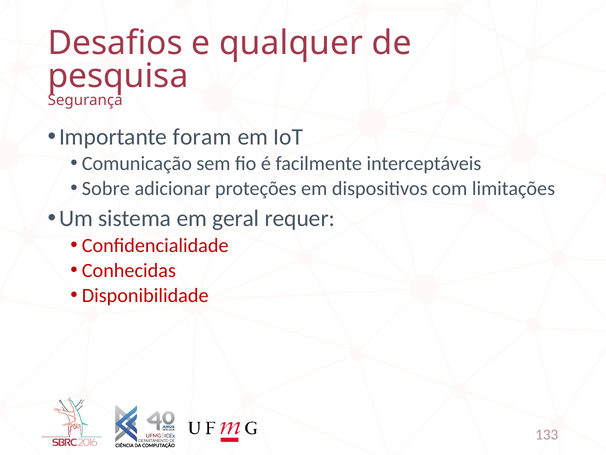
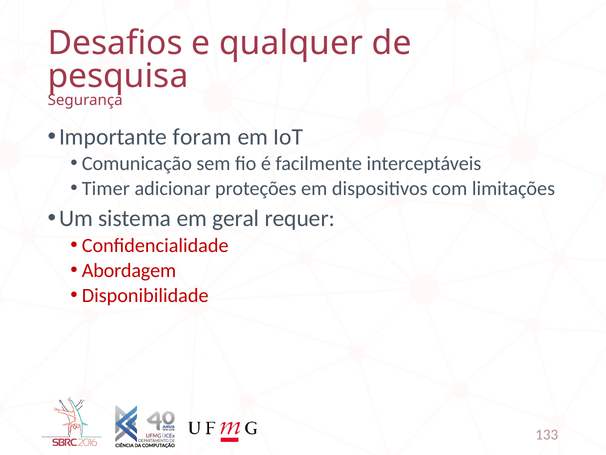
Sobre: Sobre -> Timer
Conhecidas: Conhecidas -> Abordagem
